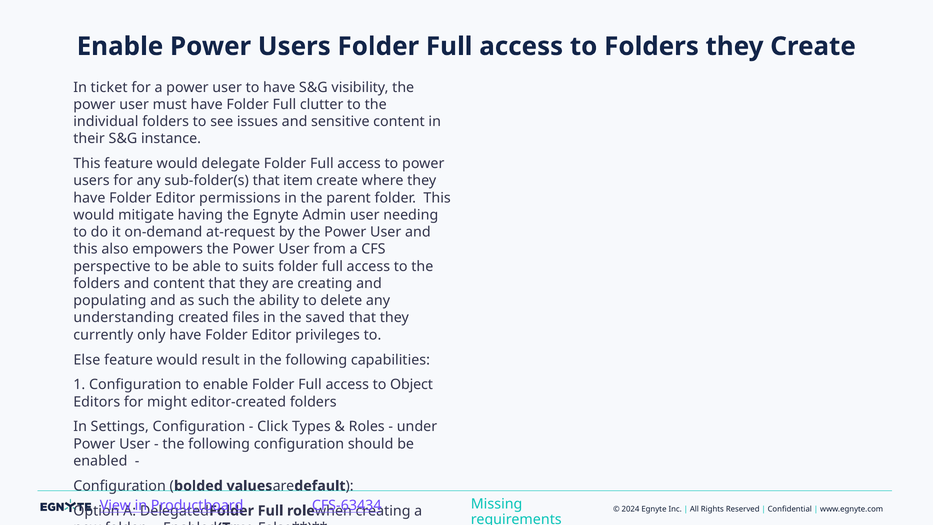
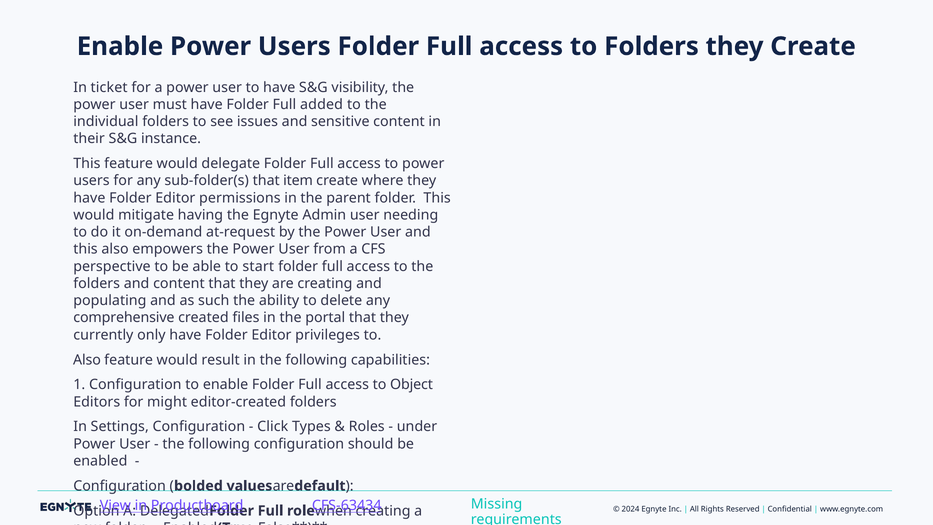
clutter: clutter -> added
suits: suits -> start
understanding: understanding -> comprehensive
saved: saved -> portal
Else at (87, 360): Else -> Also
